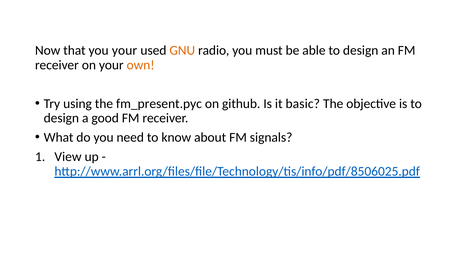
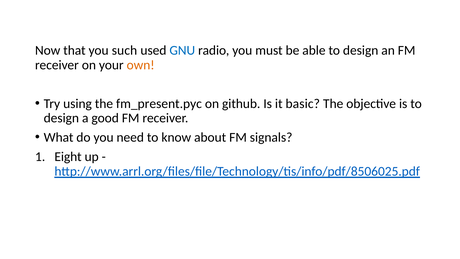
you your: your -> such
GNU colour: orange -> blue
View: View -> Eight
